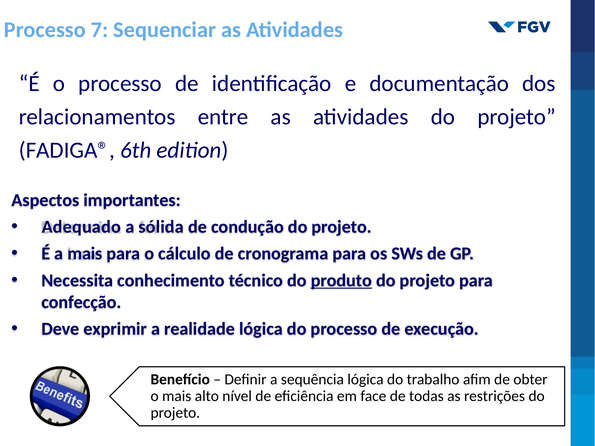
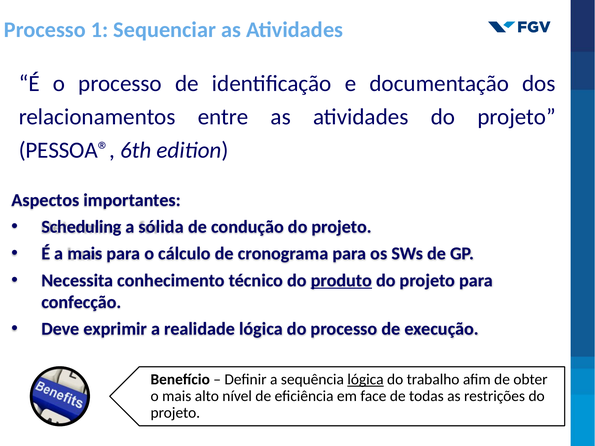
7: 7 -> 1
FADIGA®: FADIGA® -> PESSOA®
Adequado: Adequado -> Scheduling
lógica at (365, 380) underline: none -> present
